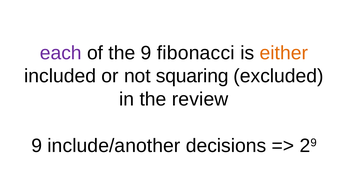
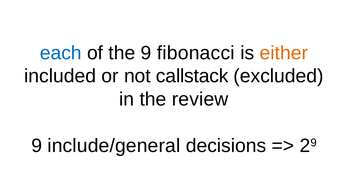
each colour: purple -> blue
squaring: squaring -> callstack
include/another: include/another -> include/general
